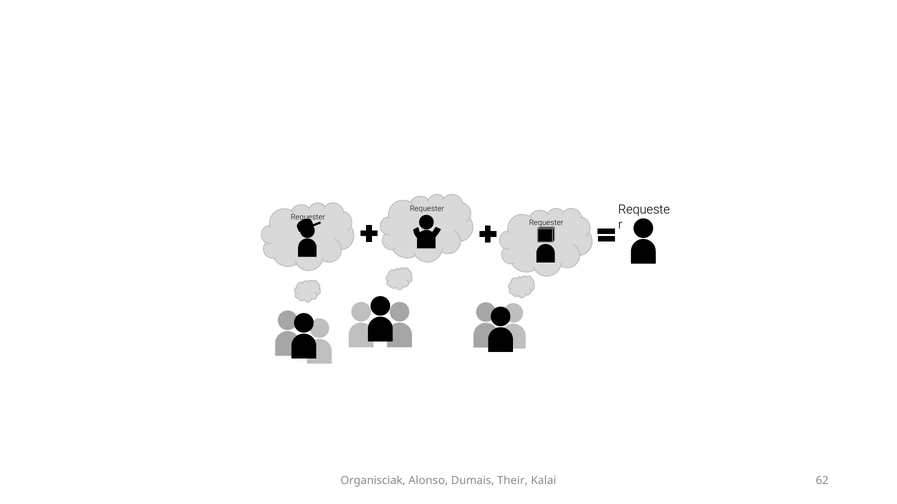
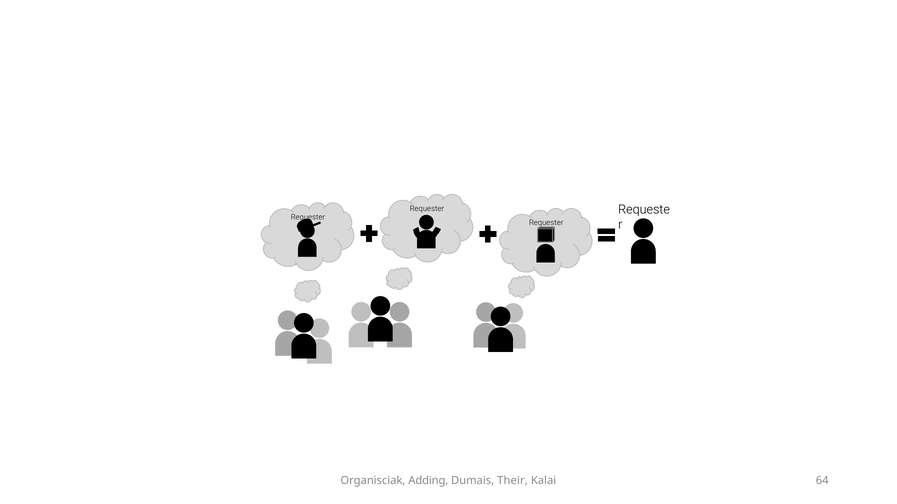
Alonso: Alonso -> Adding
62: 62 -> 64
